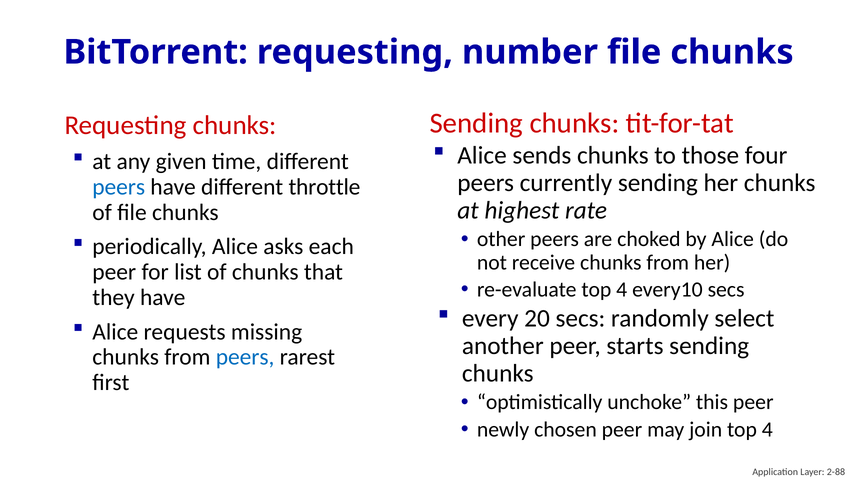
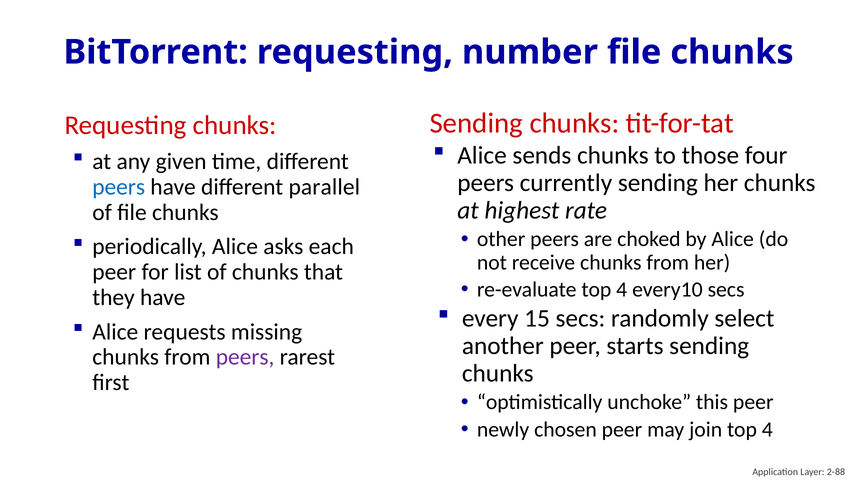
throttle: throttle -> parallel
20: 20 -> 15
peers at (245, 357) colour: blue -> purple
